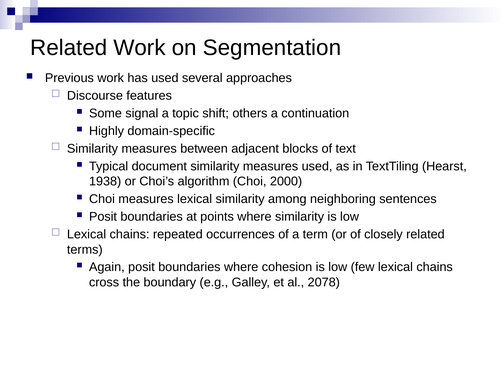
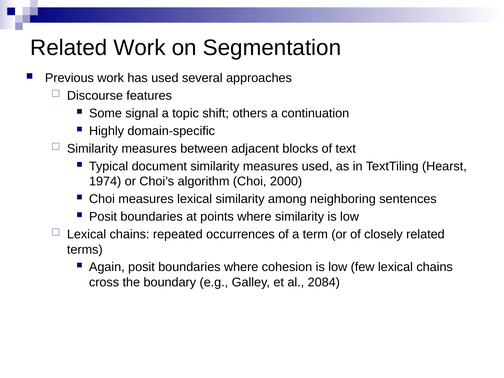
1938: 1938 -> 1974
2078: 2078 -> 2084
